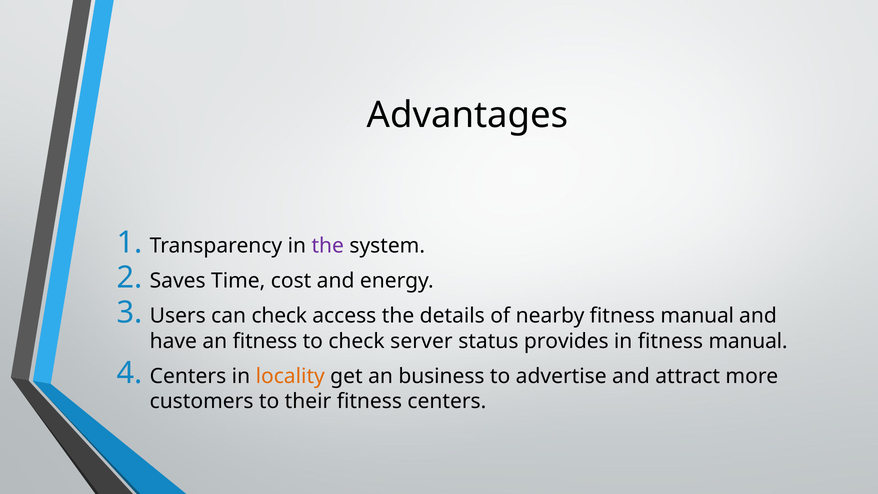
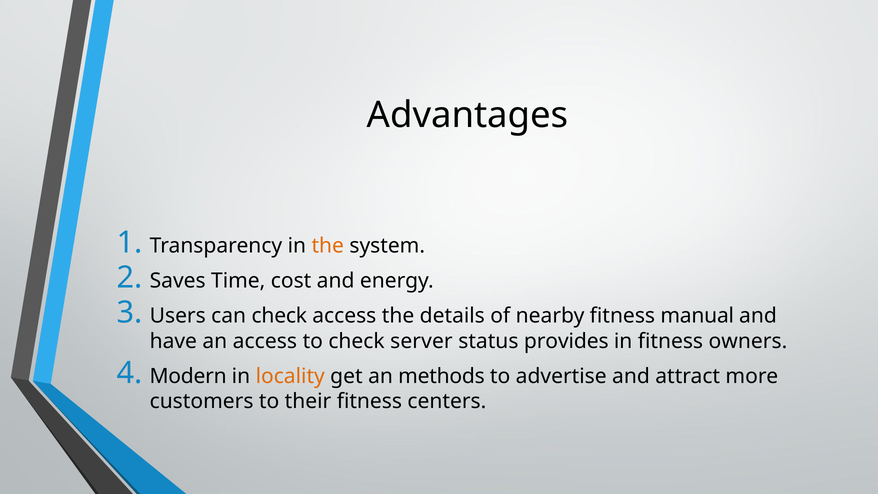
the at (328, 246) colour: purple -> orange
an fitness: fitness -> access
in fitness manual: manual -> owners
Centers at (188, 376): Centers -> Modern
business: business -> methods
